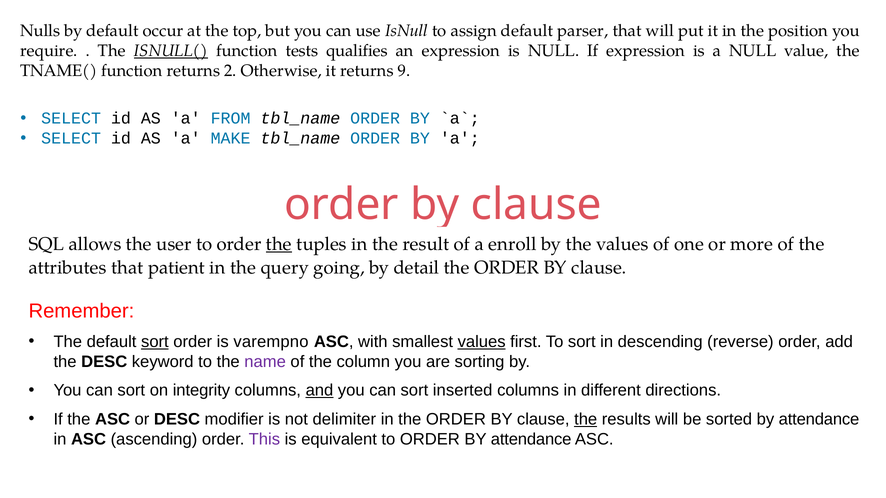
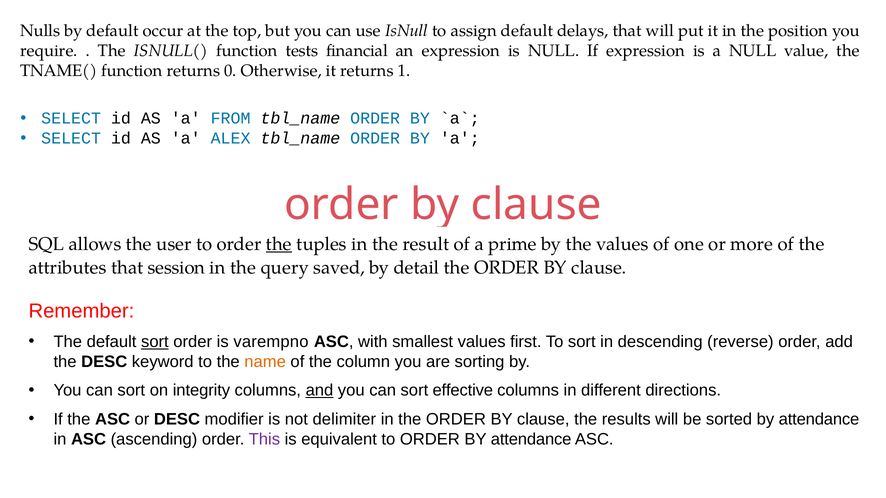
parser: parser -> delays
ISNULL( underline: present -> none
qualifies: qualifies -> financial
2: 2 -> 0
9: 9 -> 1
MAKE: MAKE -> ALEX
enroll: enroll -> prime
patient: patient -> session
going: going -> saved
values at (482, 342) underline: present -> none
name colour: purple -> orange
inserted: inserted -> effective
the at (586, 420) underline: present -> none
